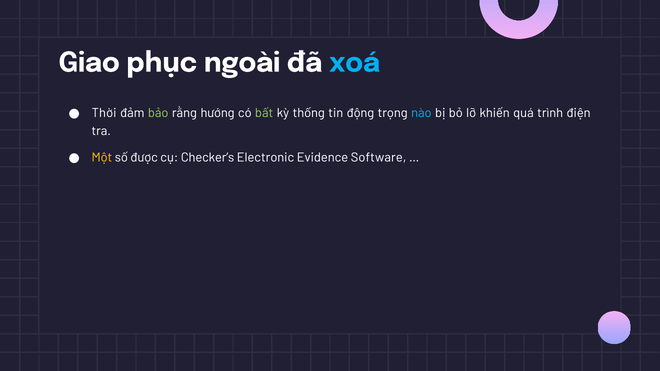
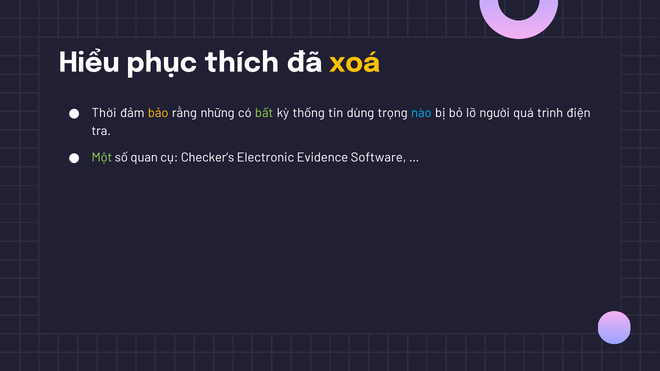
Giao: Giao -> Hiểu
ngoài: ngoài -> thích
xoá colour: light blue -> yellow
bảo colour: light green -> yellow
hướng: hướng -> những
động: động -> dùng
khiến: khiến -> người
Một colour: yellow -> light green
được: được -> quan
